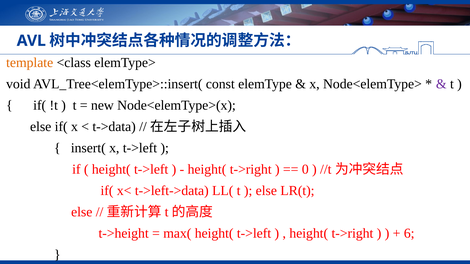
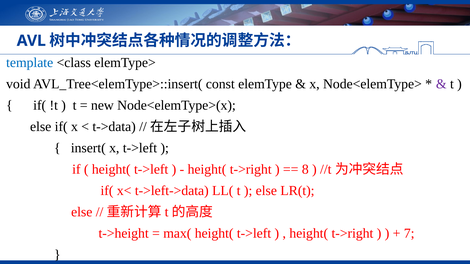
template colour: orange -> blue
0: 0 -> 8
6: 6 -> 7
